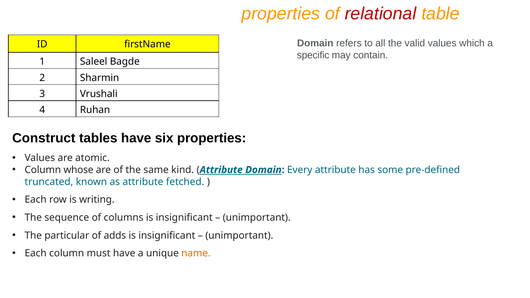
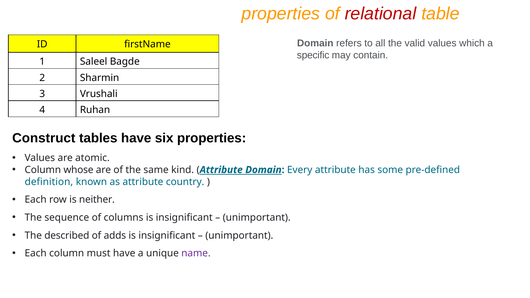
truncated: truncated -> definition
fetched: fetched -> country
writing: writing -> neither
particular: particular -> described
name colour: orange -> purple
